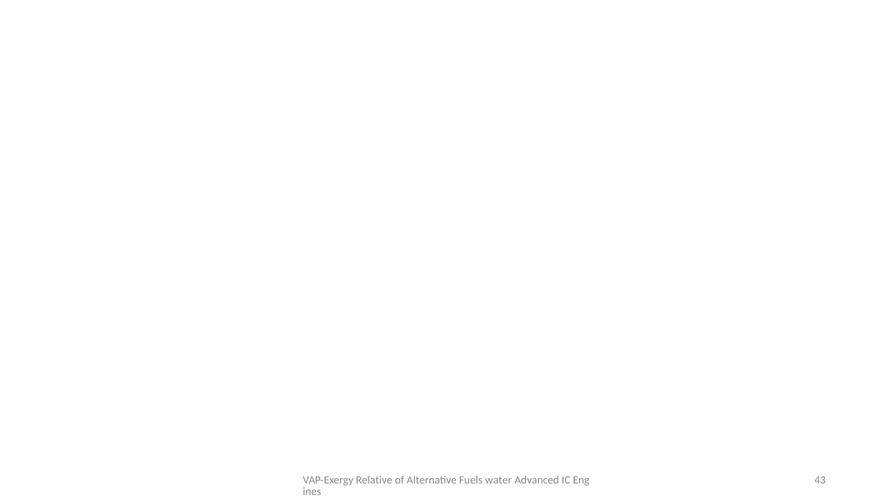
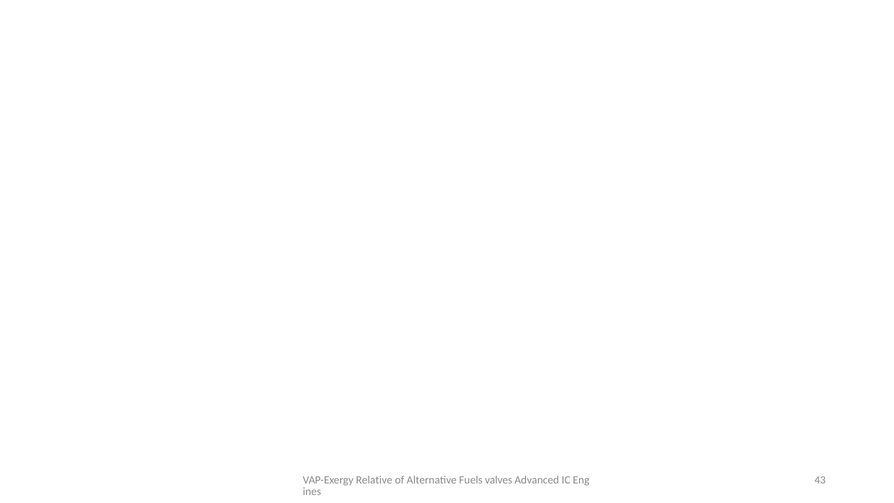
water: water -> valves
